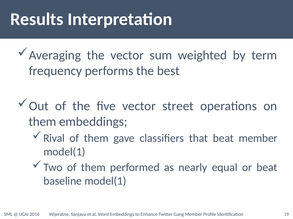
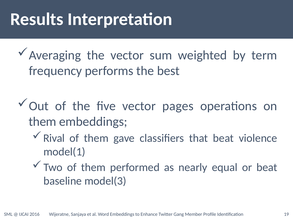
street: street -> pages
beat member: member -> violence
baseline model(1: model(1 -> model(3
